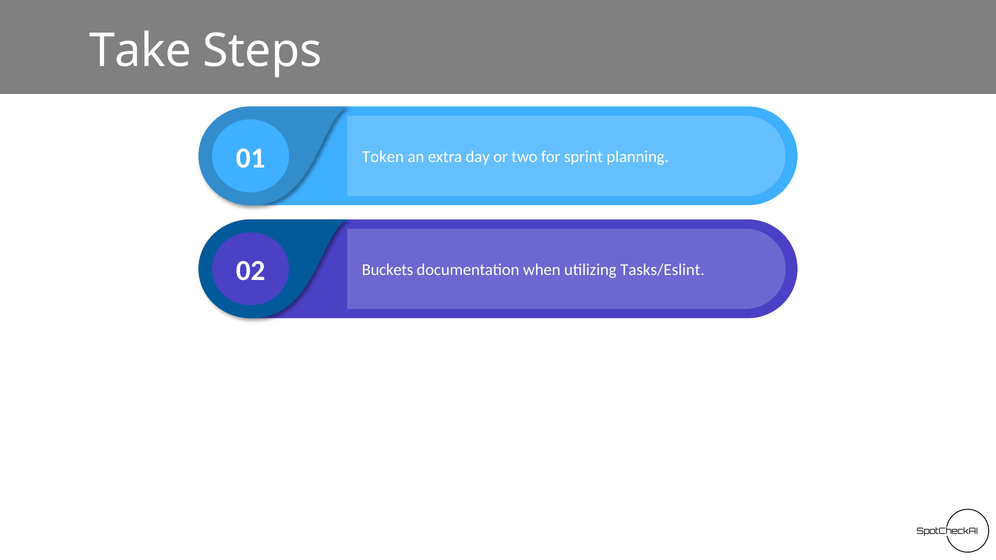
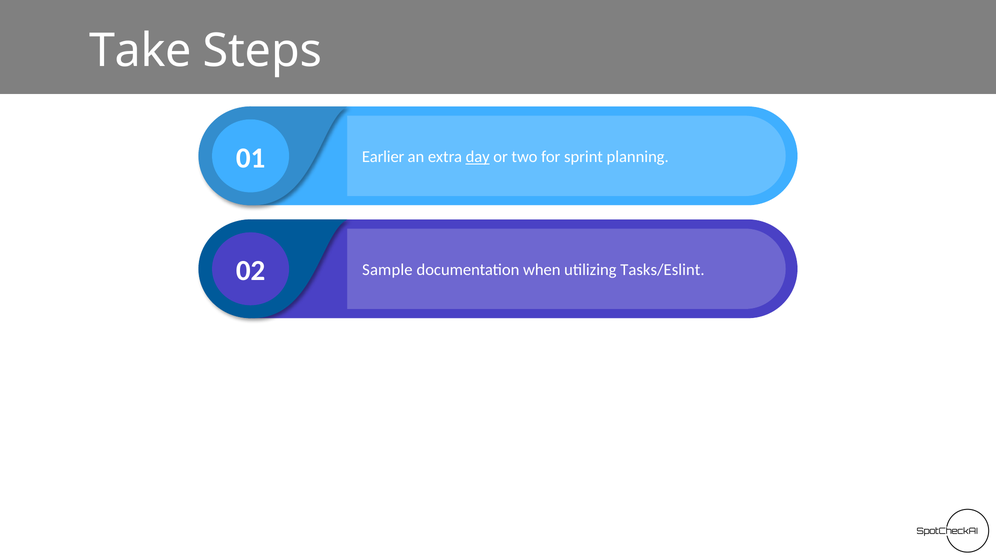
Token: Token -> Earlier
day underline: none -> present
Buckets: Buckets -> Sample
